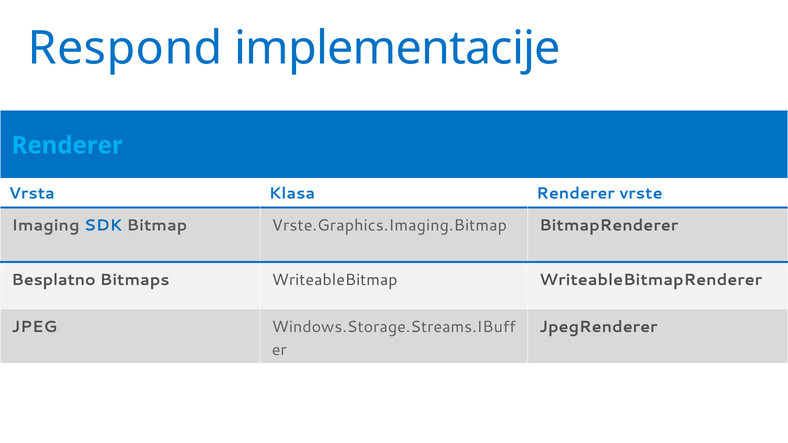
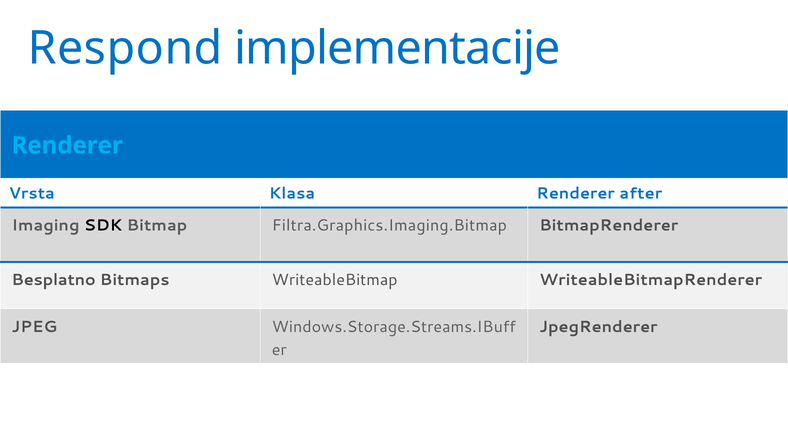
vrste: vrste -> after
SDK colour: blue -> black
Vrste.Graphics.Imaging.Bitmap: Vrste.Graphics.Imaging.Bitmap -> Filtra.Graphics.Imaging.Bitmap
